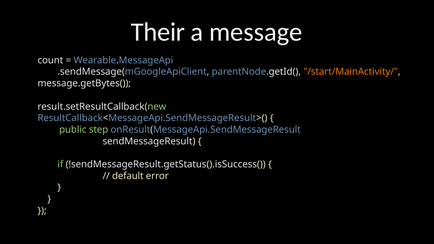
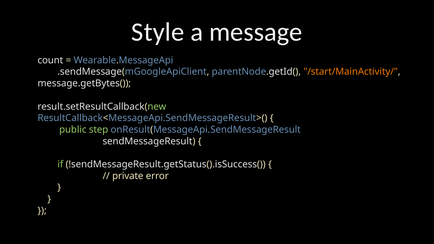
Their: Their -> Style
default: default -> private
